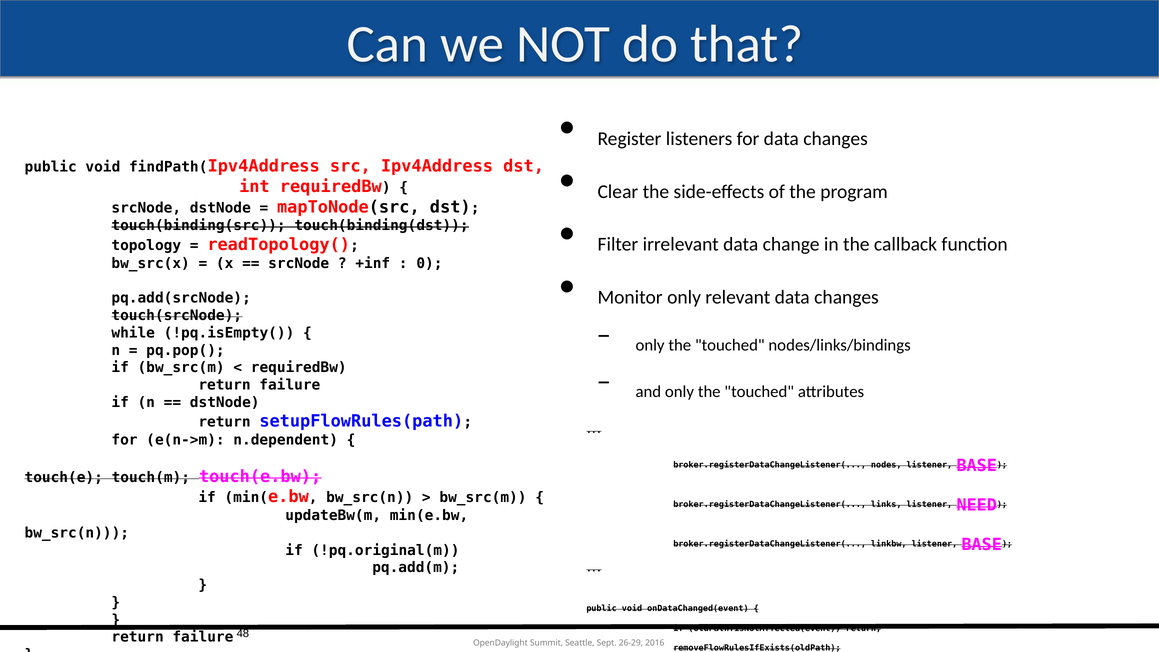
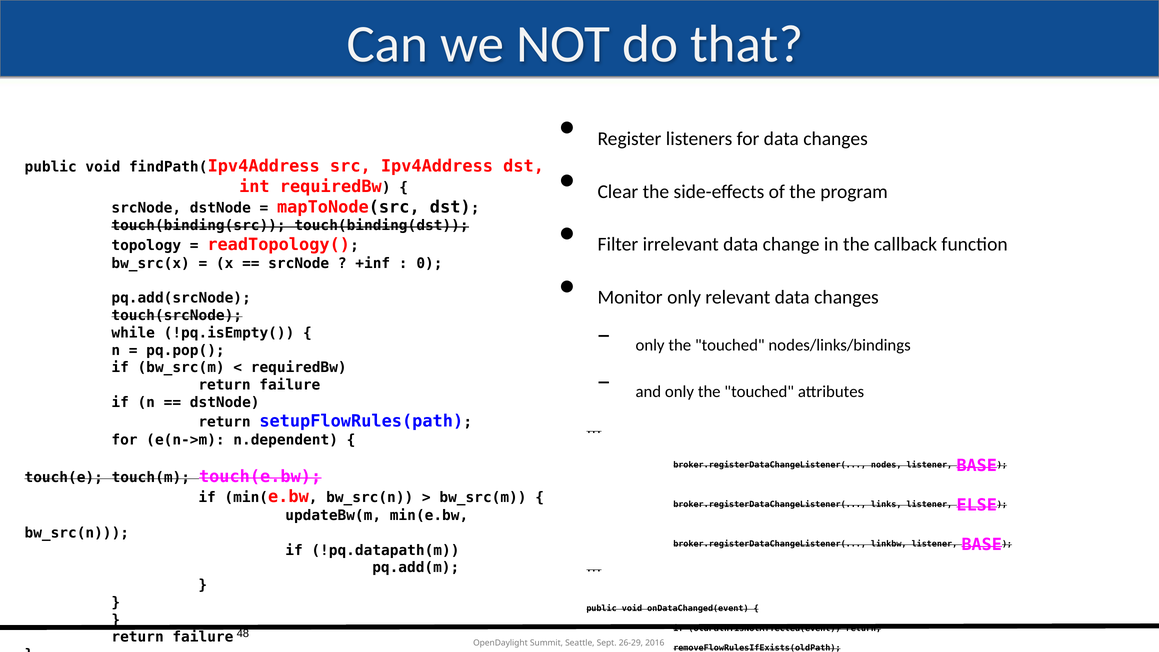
NEED: NEED -> ELSE
!pq.original(m: !pq.original(m -> !pq.datapath(m
